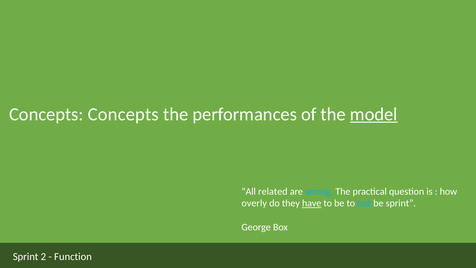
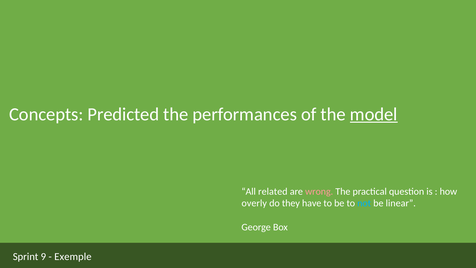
Concepts Concepts: Concepts -> Predicted
wrong colour: light blue -> pink
have underline: present -> none
be sprint: sprint -> linear
2: 2 -> 9
Function: Function -> Exemple
